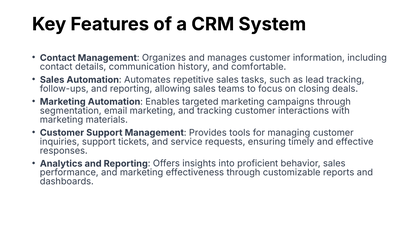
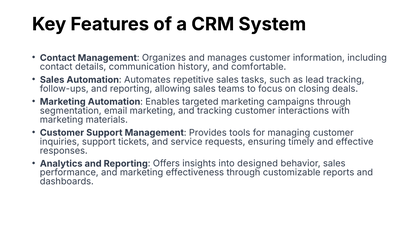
proficient: proficient -> designed
